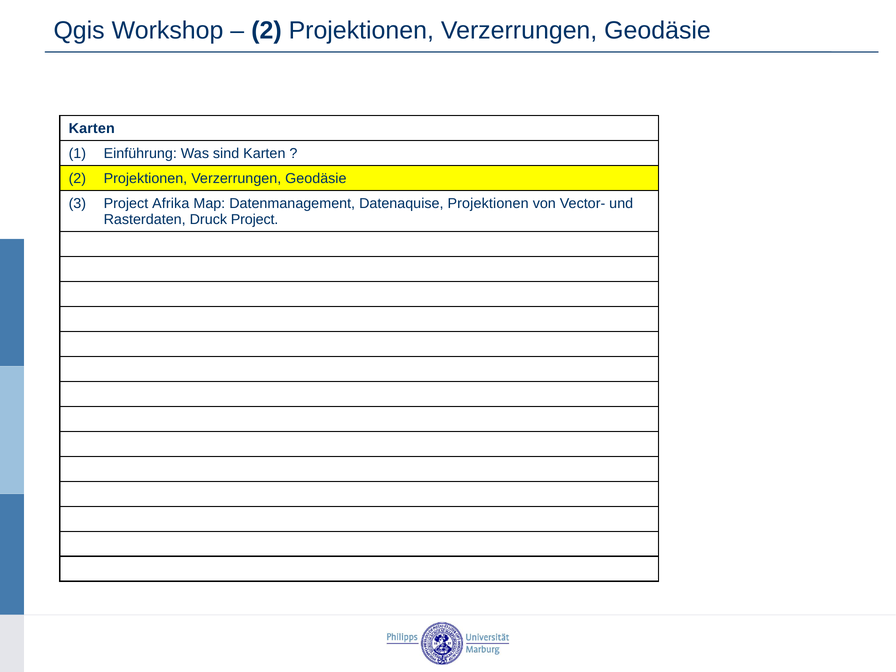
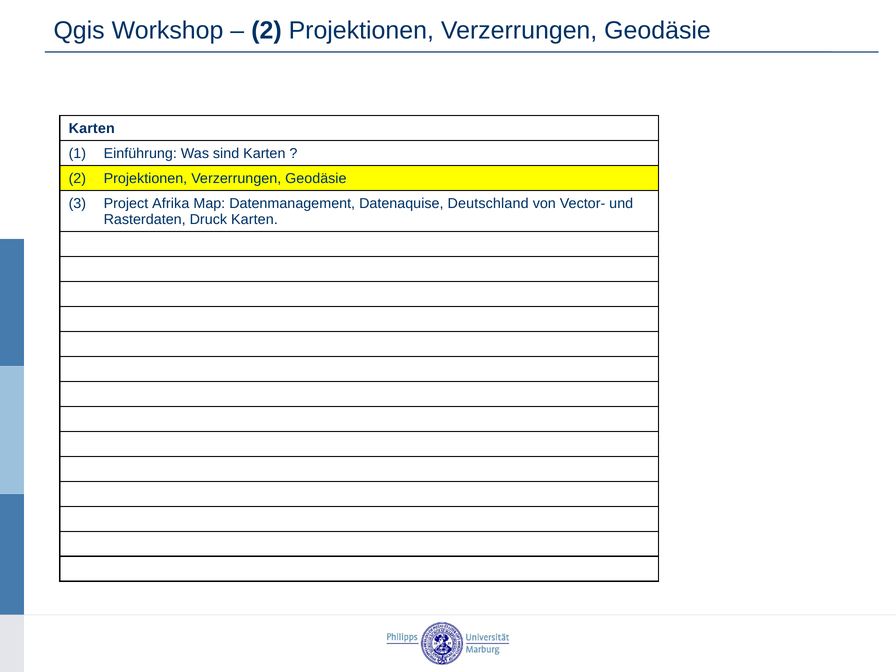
Datenaquise Projektionen: Projektionen -> Deutschland
Druck Project: Project -> Karten
